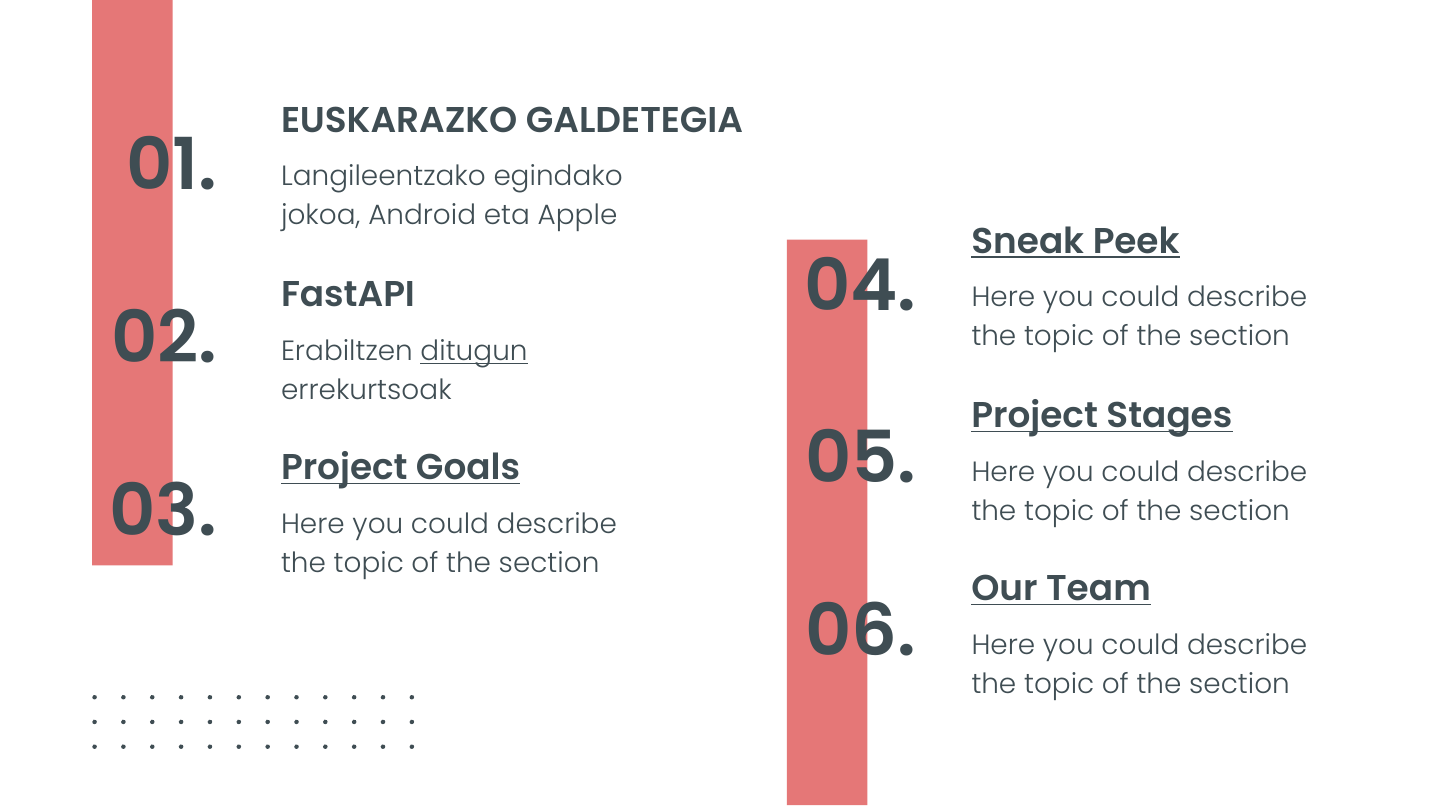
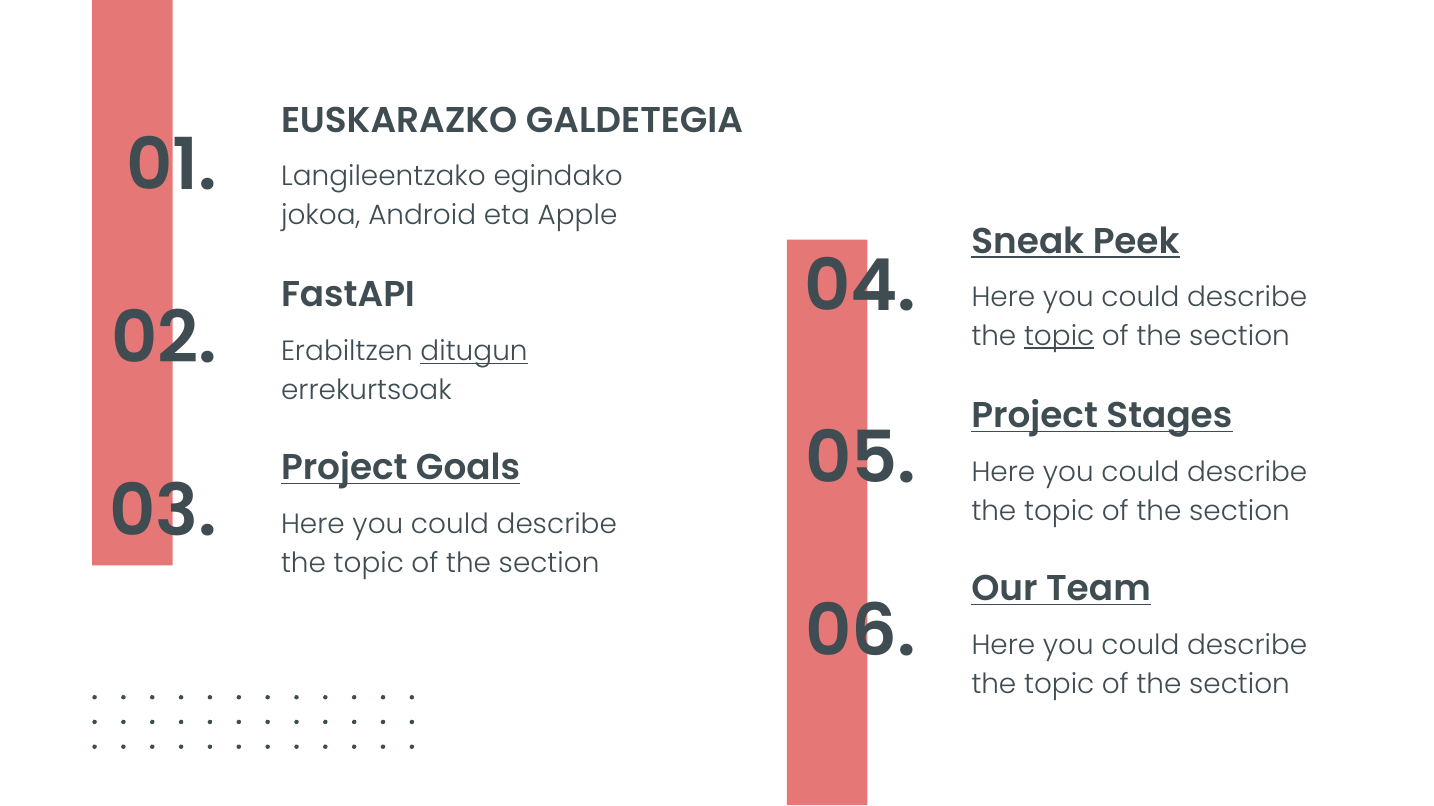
topic at (1059, 336) underline: none -> present
